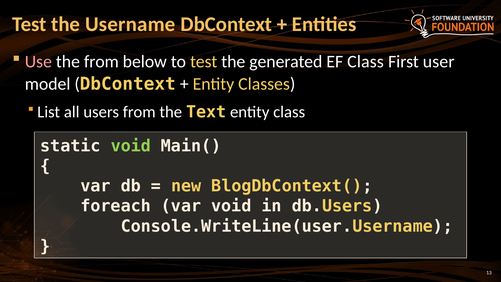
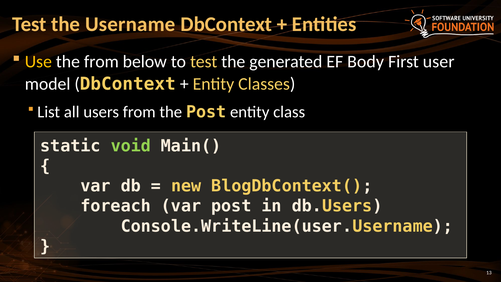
Use colour: pink -> yellow
EF Class: Class -> Body
the Text: Text -> Post
var void: void -> post
